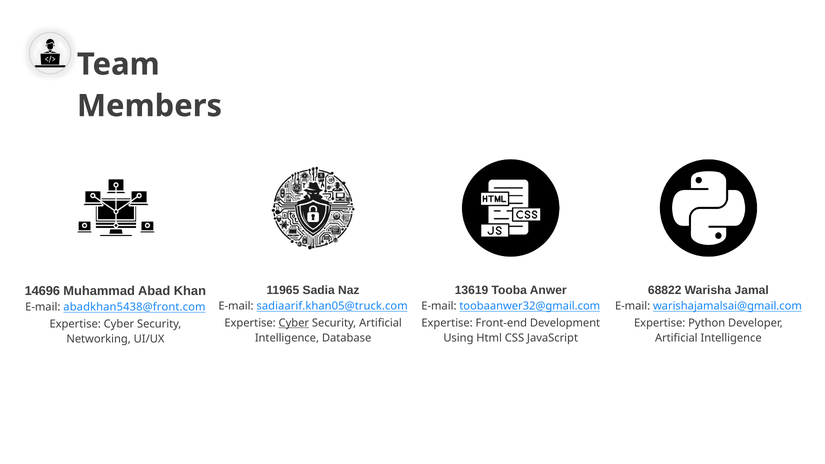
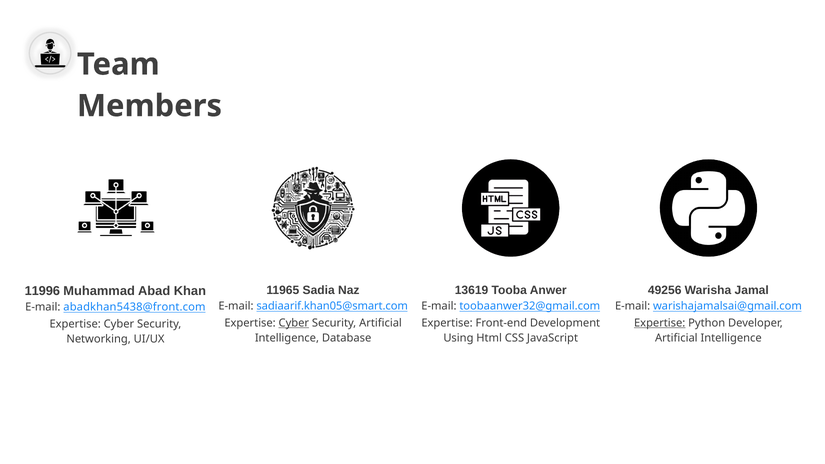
68822: 68822 -> 49256
14696: 14696 -> 11996
sadiaarif.khan05@truck.com: sadiaarif.khan05@truck.com -> sadiaarif.khan05@smart.com
Expertise at (660, 323) underline: none -> present
